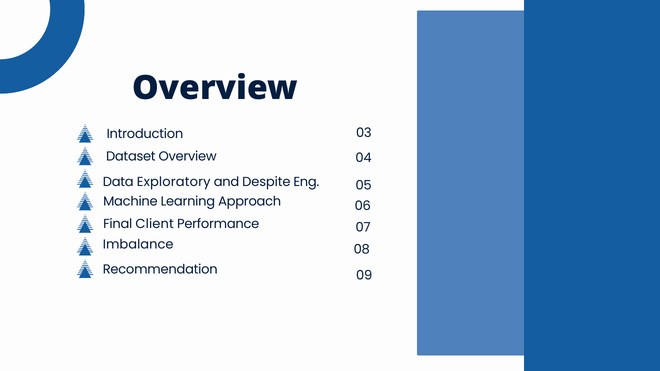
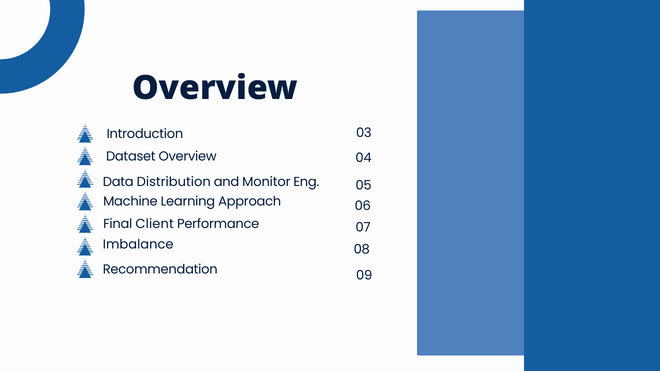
Exploratory: Exploratory -> Distribution
Despite: Despite -> Monitor
